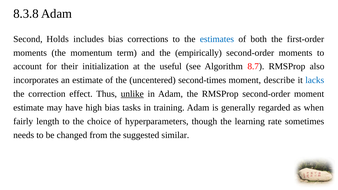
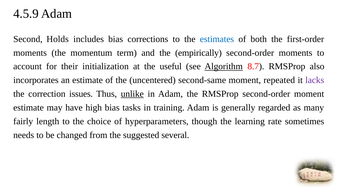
8.3.8: 8.3.8 -> 4.5.9
Algorithm underline: none -> present
second-times: second-times -> second-same
describe: describe -> repeated
lacks colour: blue -> purple
effect: effect -> issues
when: when -> many
similar: similar -> several
